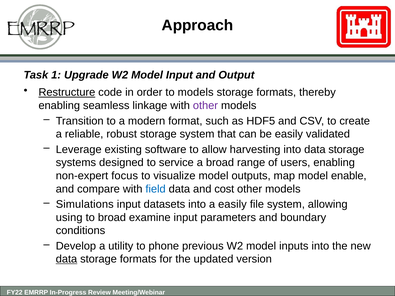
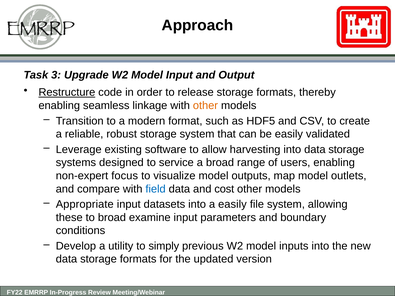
1: 1 -> 3
to models: models -> release
other at (205, 106) colour: purple -> orange
enable: enable -> outlets
Simulations: Simulations -> Appropriate
using: using -> these
phone: phone -> simply
data at (66, 259) underline: present -> none
